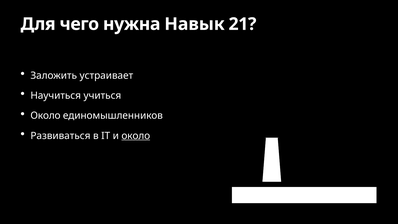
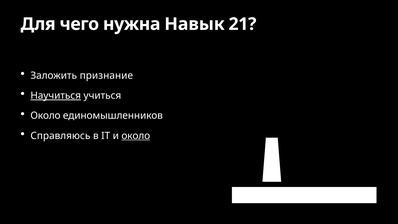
устраивает: устраивает -> признание
Научиться underline: none -> present
Развиваться: Развиваться -> Справляюсь
